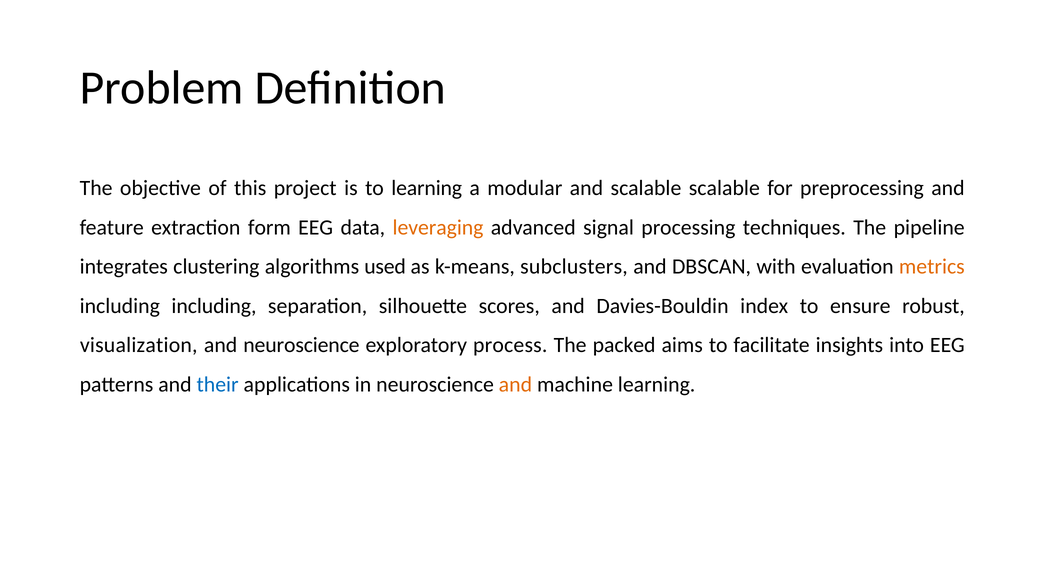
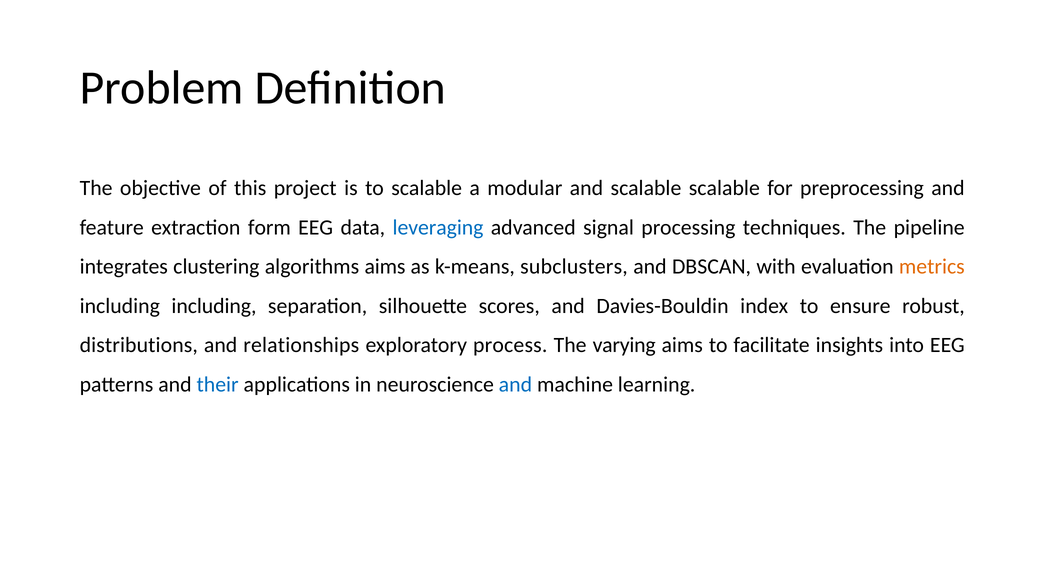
to learning: learning -> scalable
leveraging colour: orange -> blue
algorithms used: used -> aims
visualization: visualization -> distributions
and neuroscience: neuroscience -> relationships
packed: packed -> varying
and at (515, 384) colour: orange -> blue
